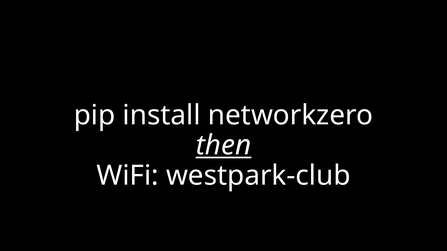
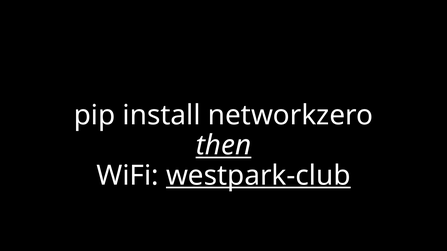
westpark-club underline: none -> present
